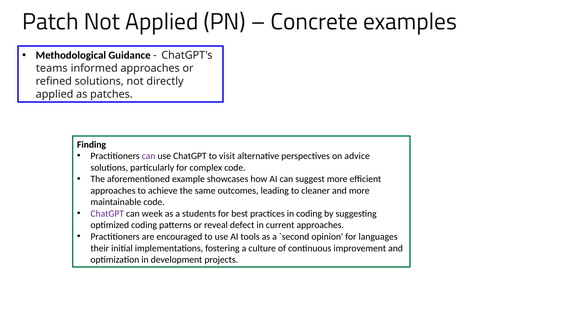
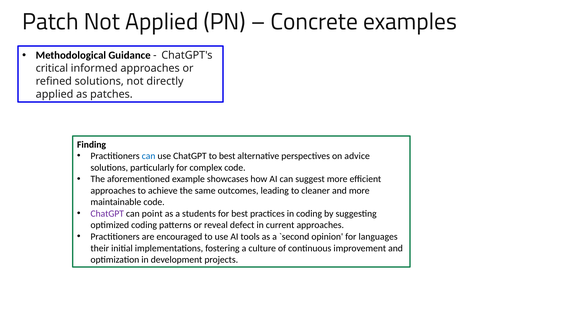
teams: teams -> critical
can at (149, 156) colour: purple -> blue
to visit: visit -> best
week: week -> point
